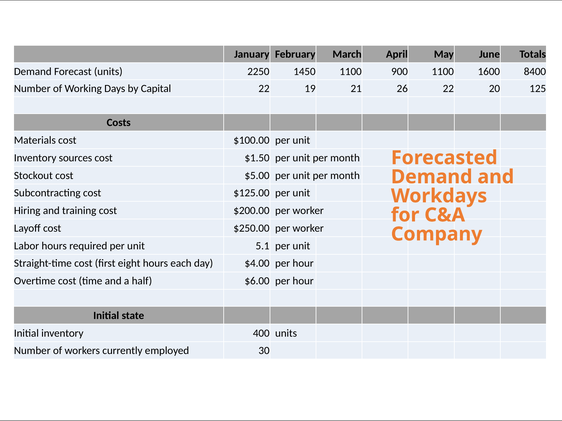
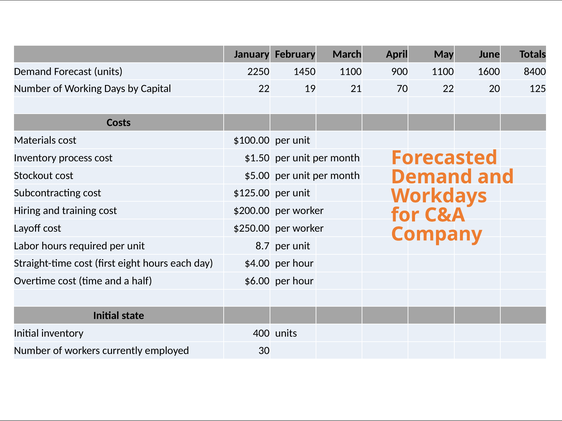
26: 26 -> 70
sources: sources -> process
5.1: 5.1 -> 8.7
